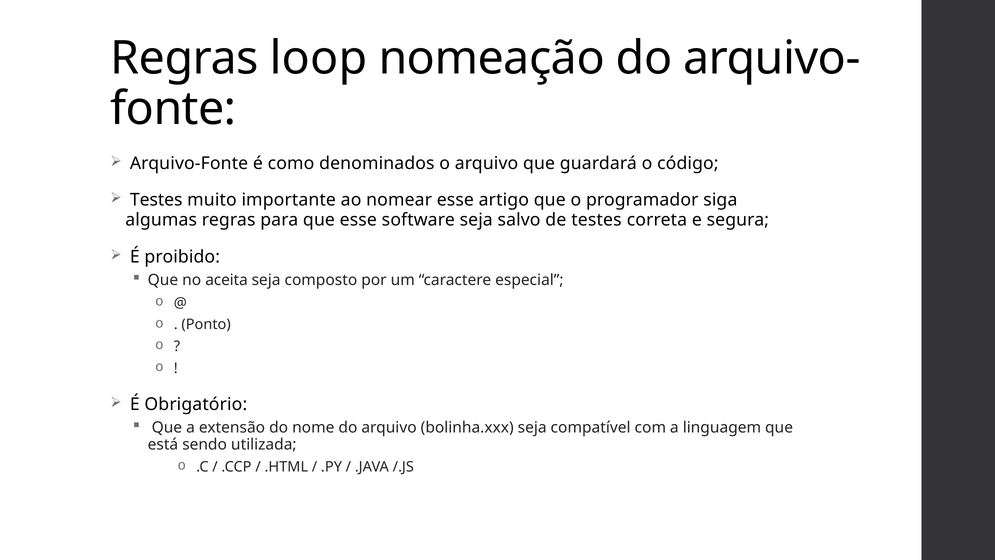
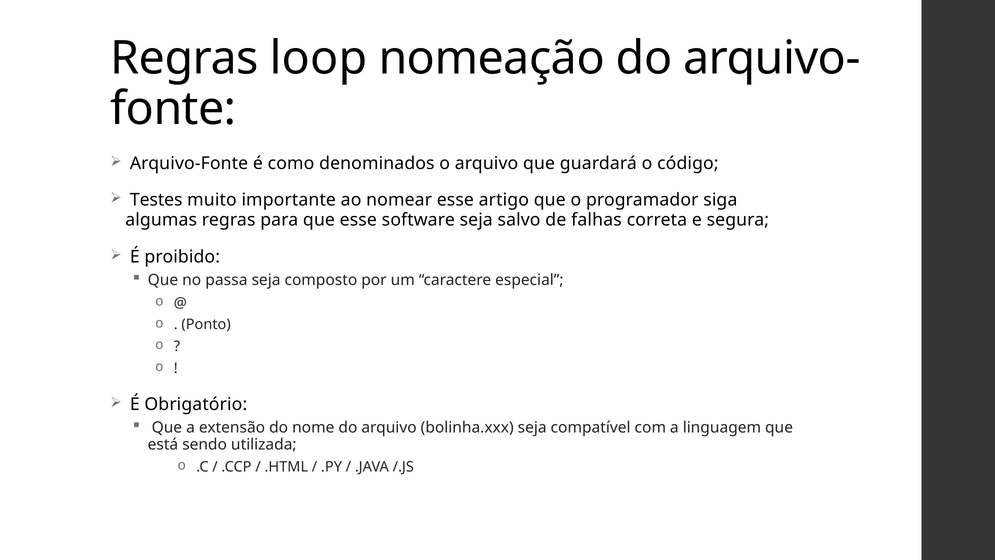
de testes: testes -> falhas
aceita: aceita -> passa
